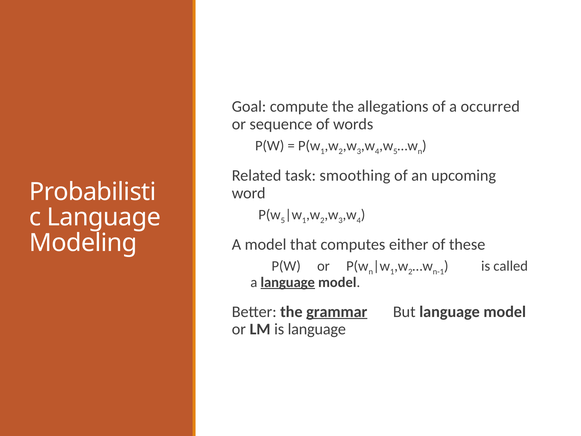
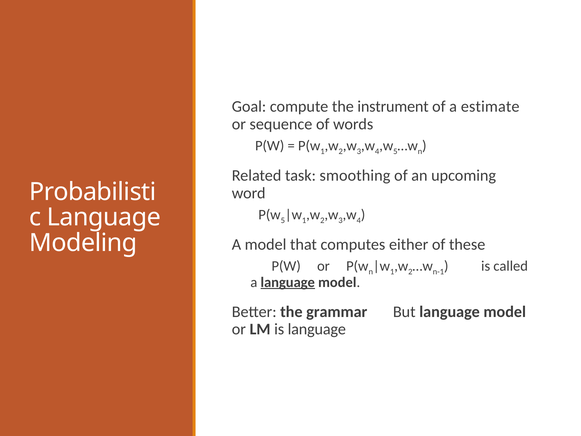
allegations: allegations -> instrument
occurred: occurred -> estimate
grammar underline: present -> none
